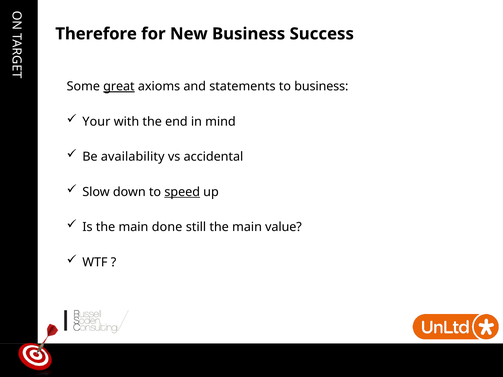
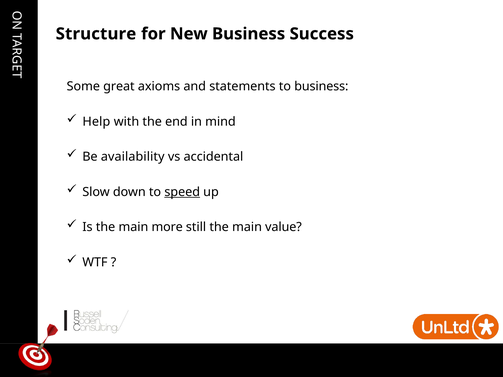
Therefore: Therefore -> Structure
great underline: present -> none
Your: Your -> Help
done: done -> more
